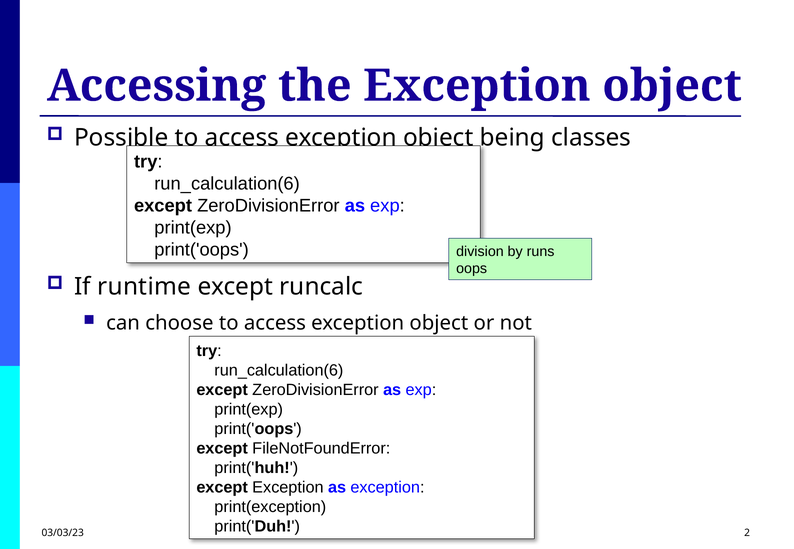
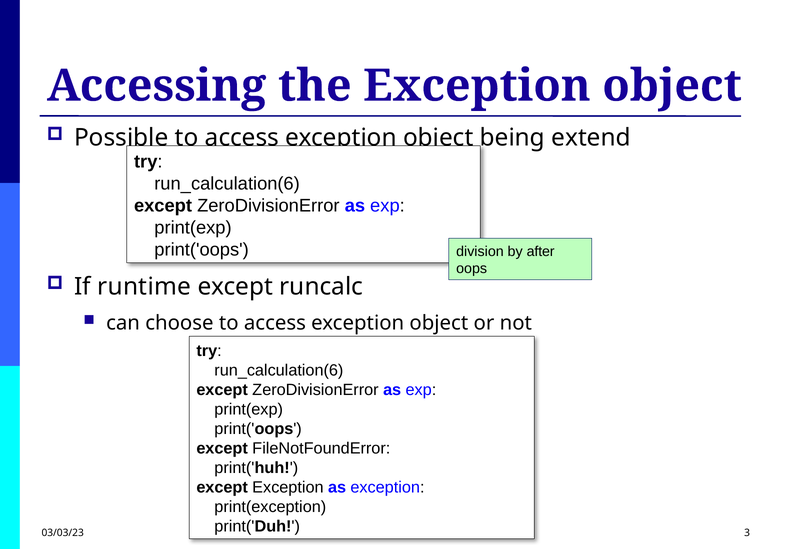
classes: classes -> extend
runs: runs -> after
2: 2 -> 3
